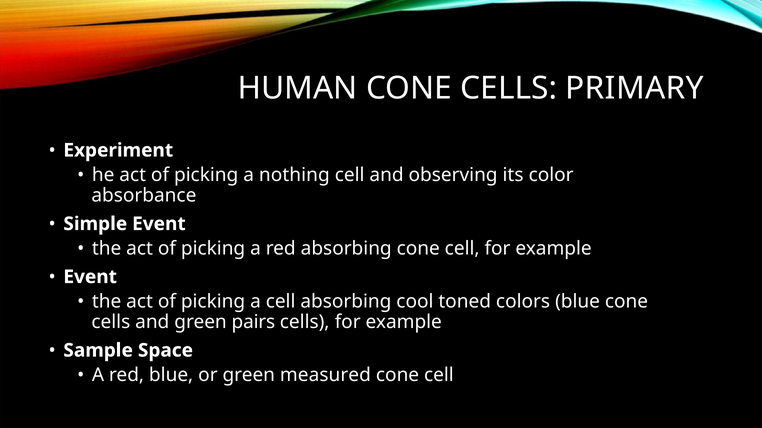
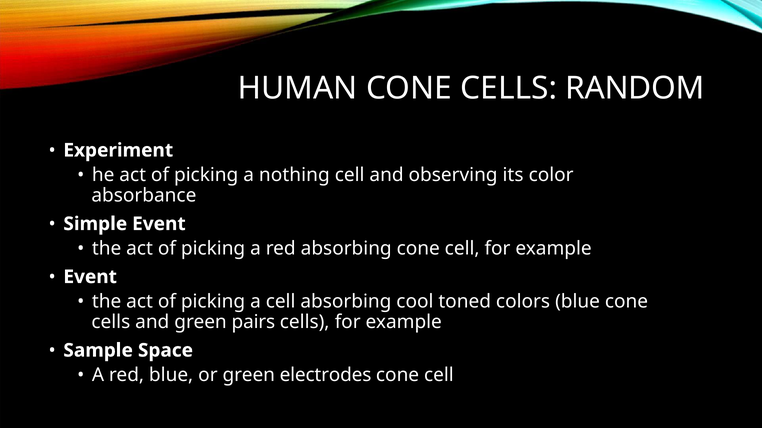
PRIMARY: PRIMARY -> RANDOM
measured: measured -> electrodes
